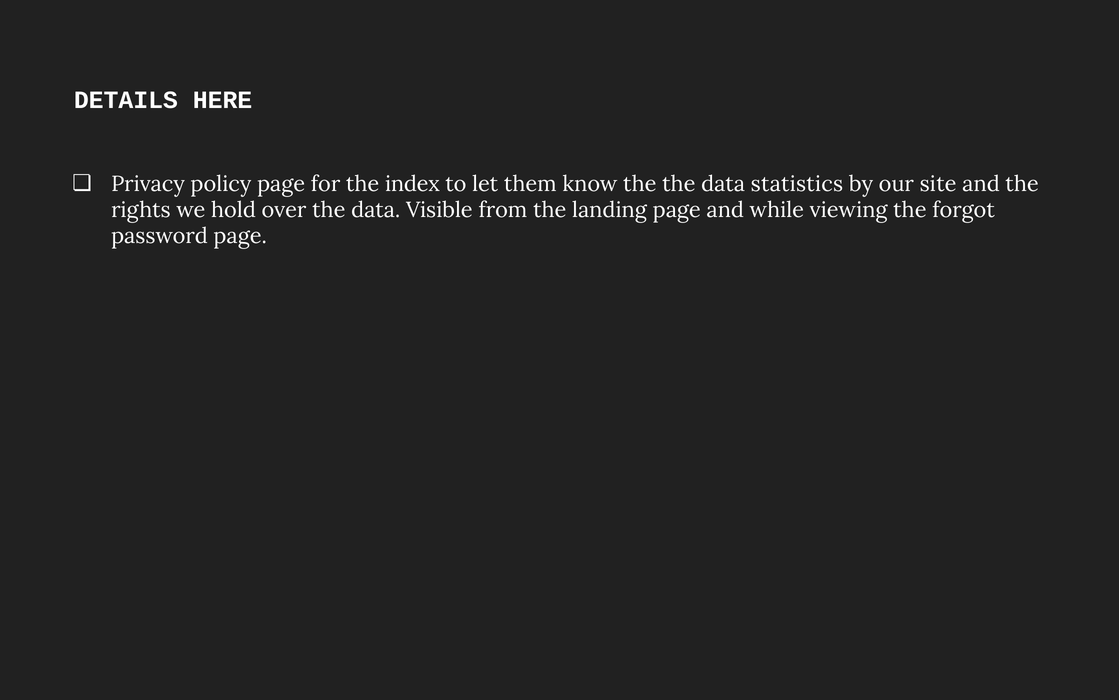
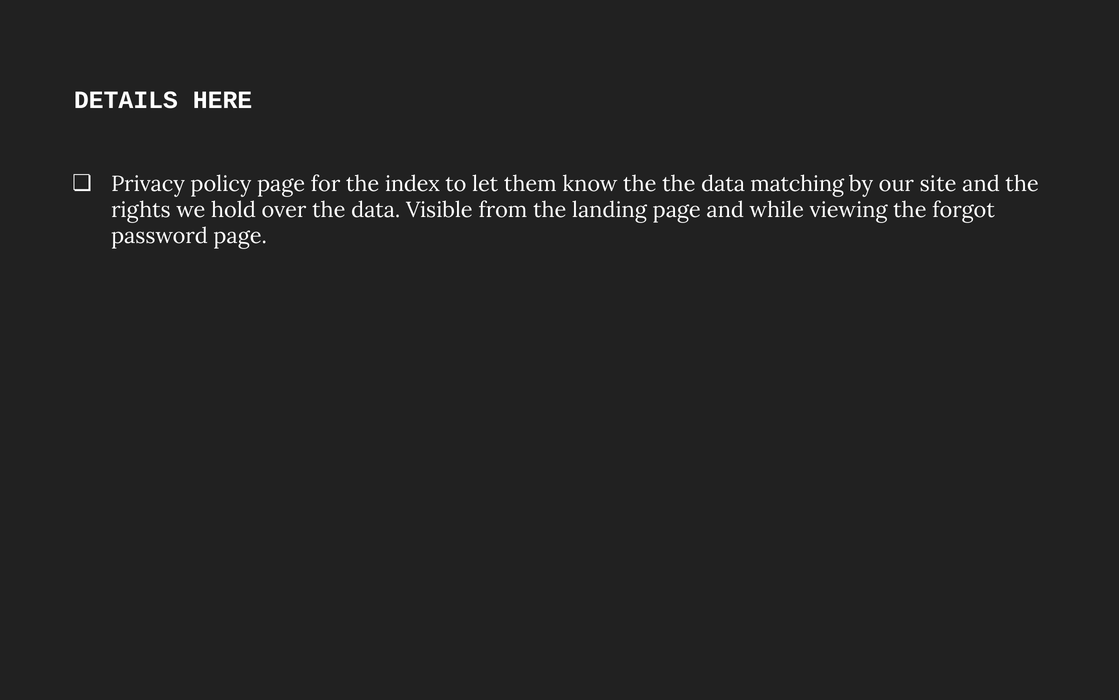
statistics: statistics -> matching
